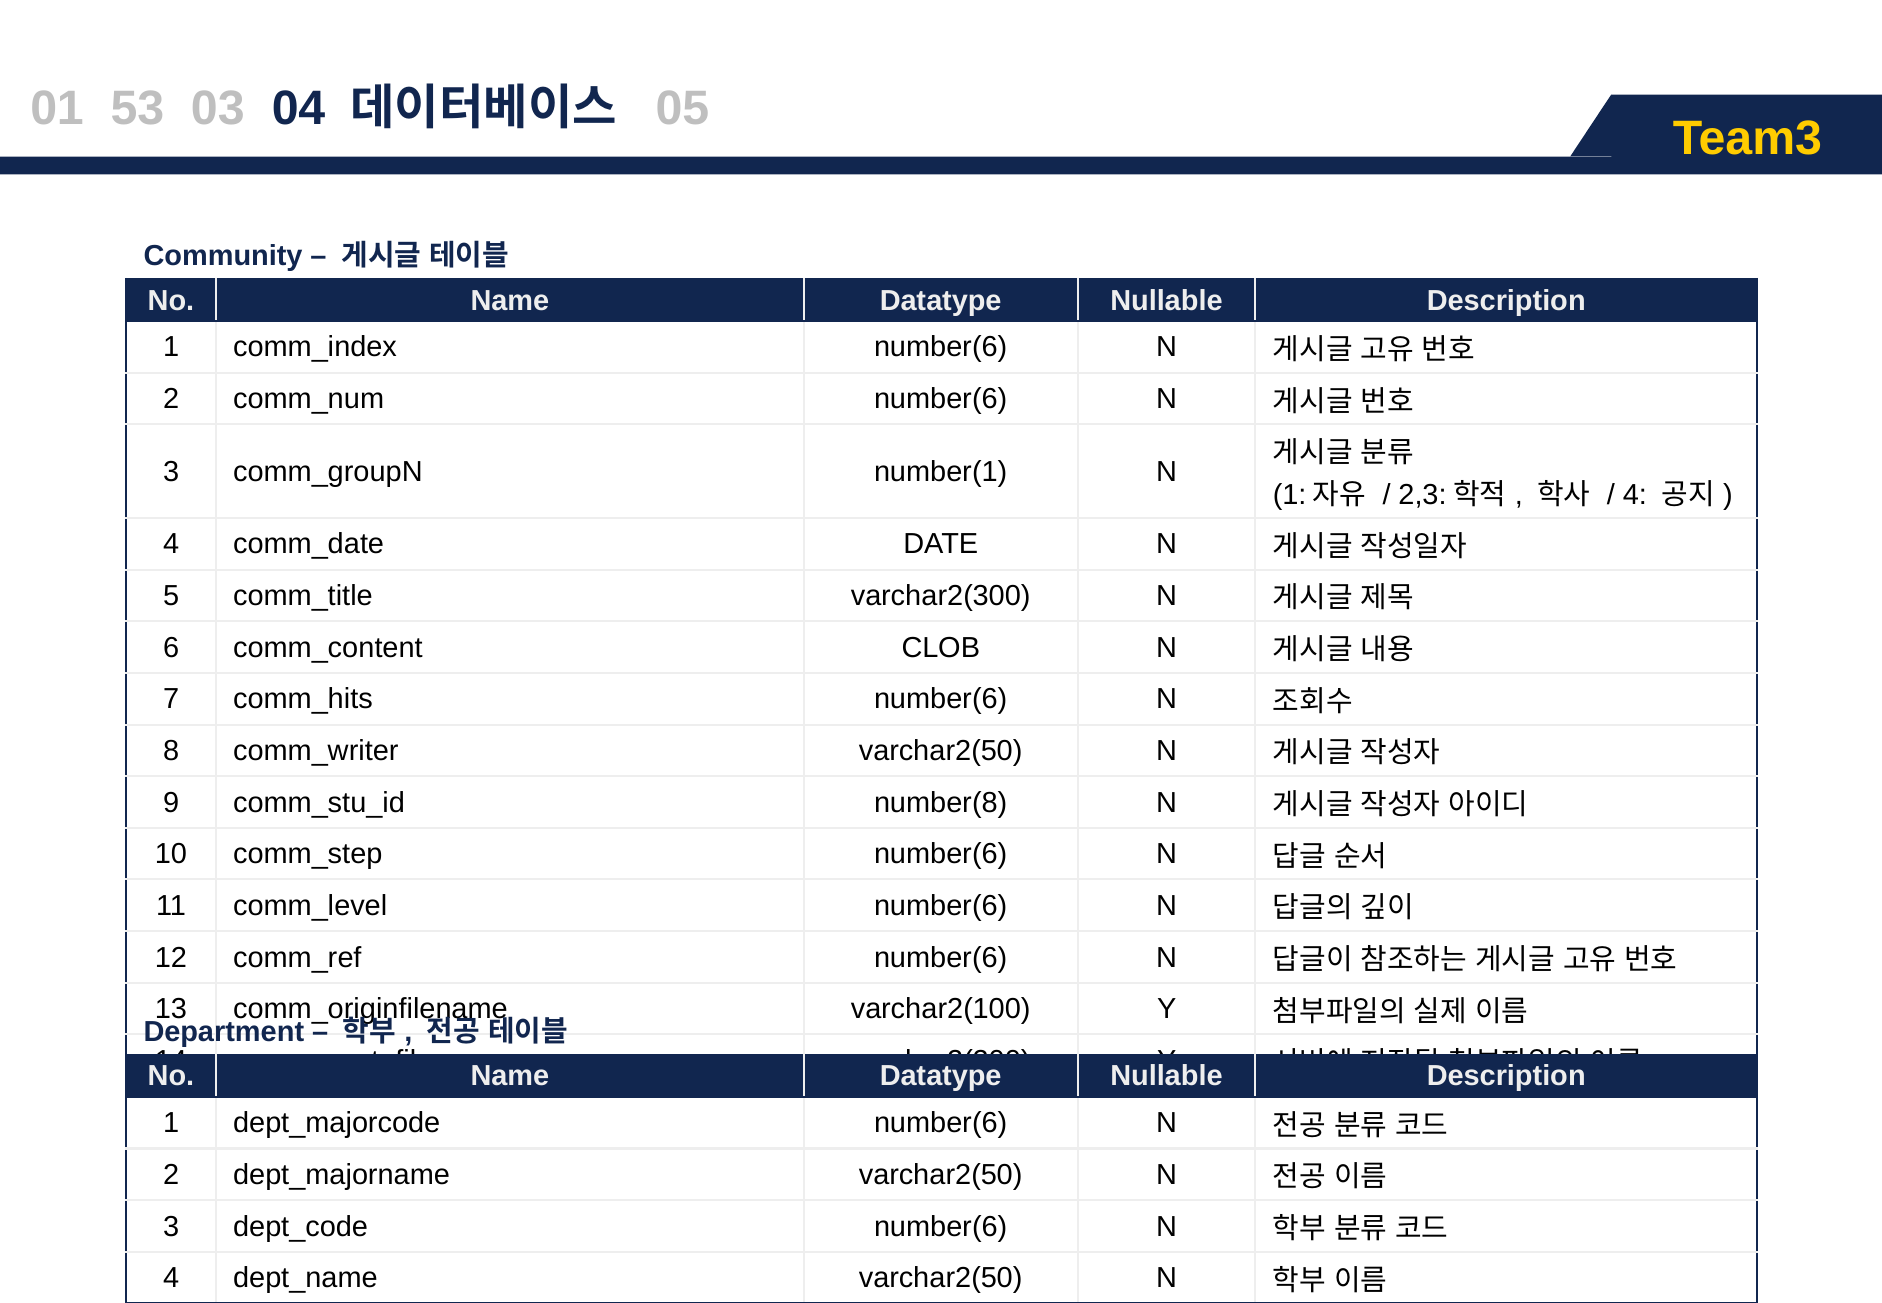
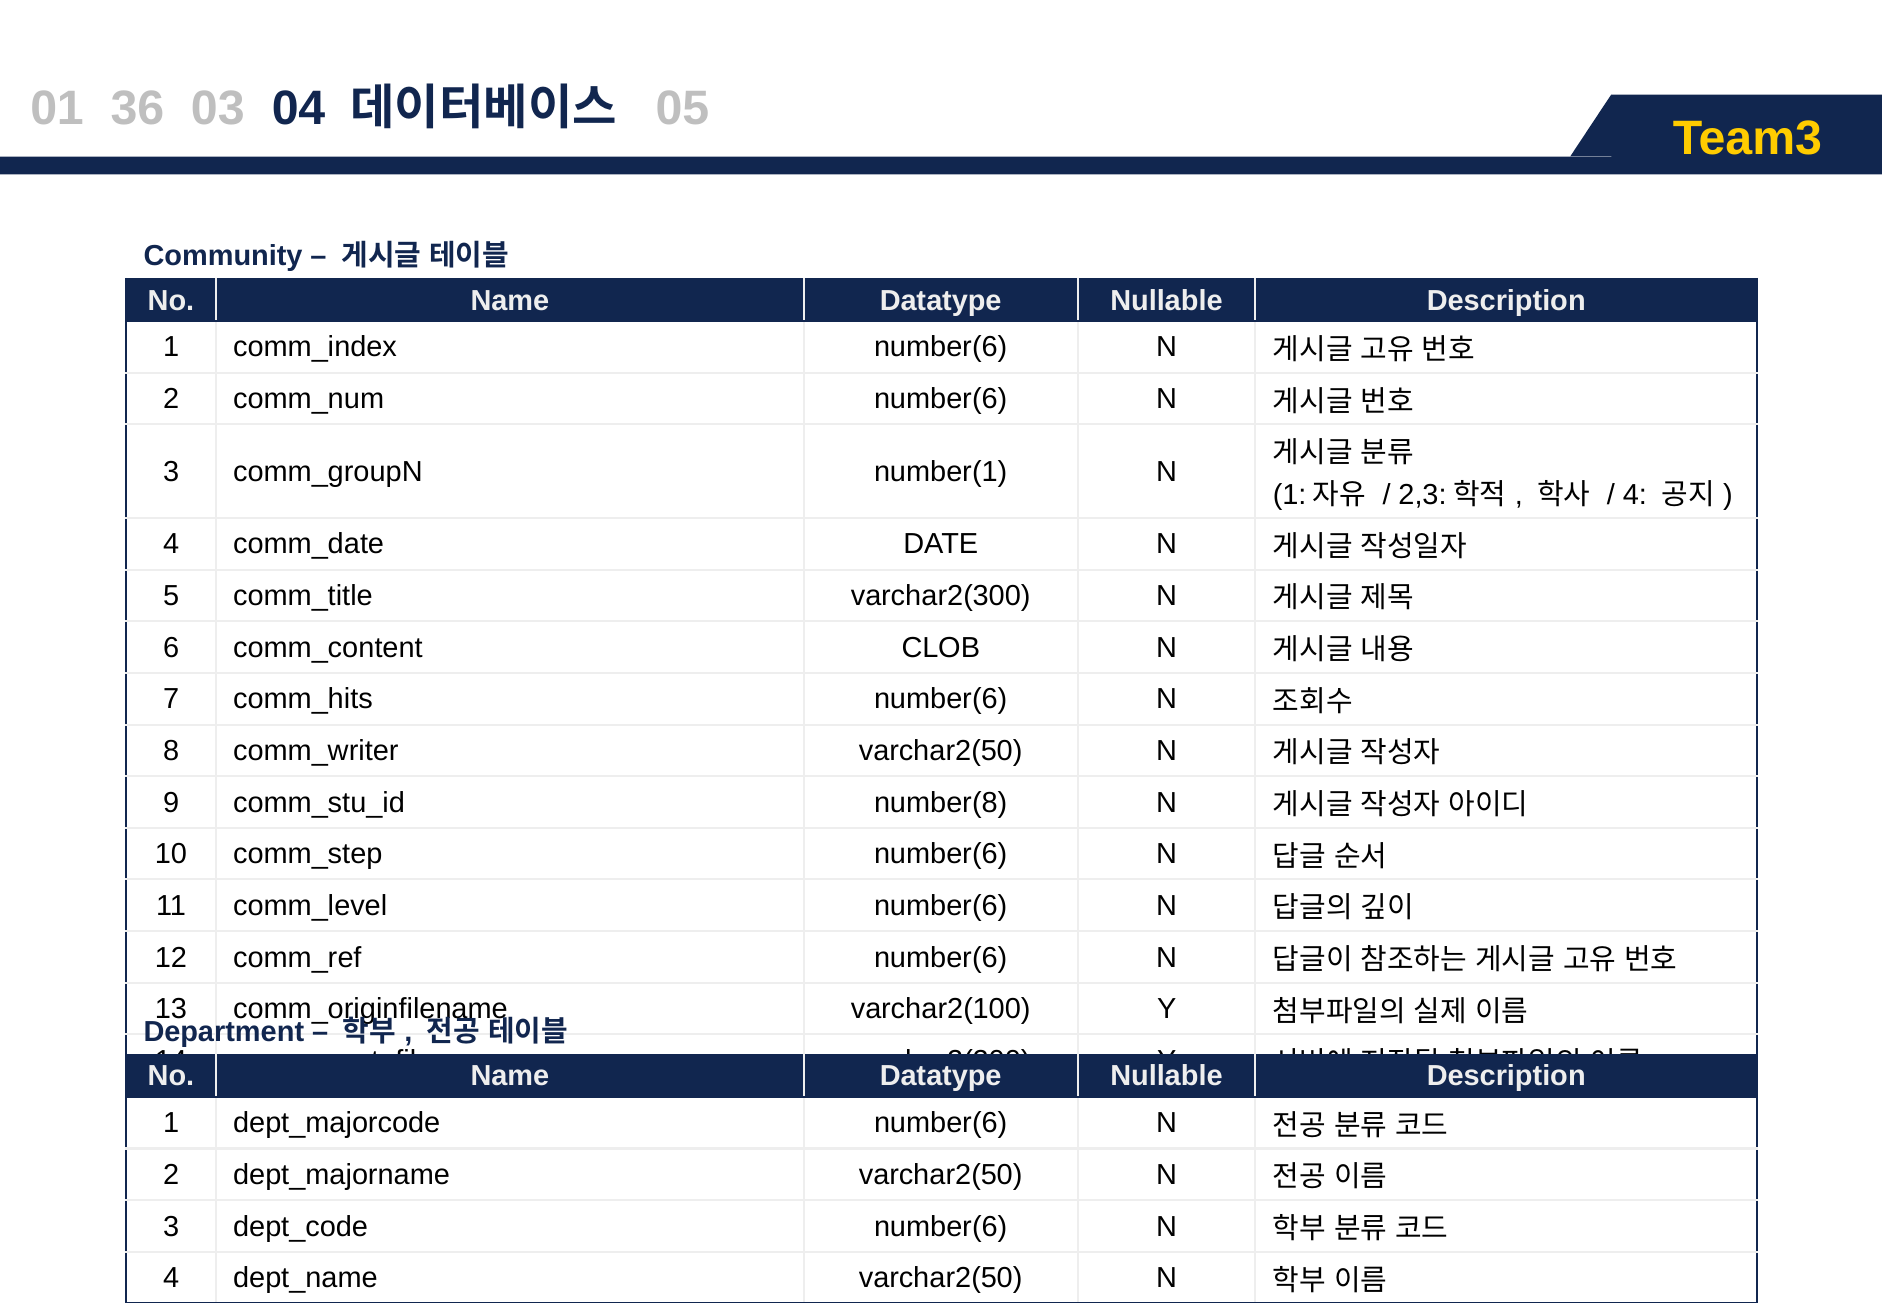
53: 53 -> 36
